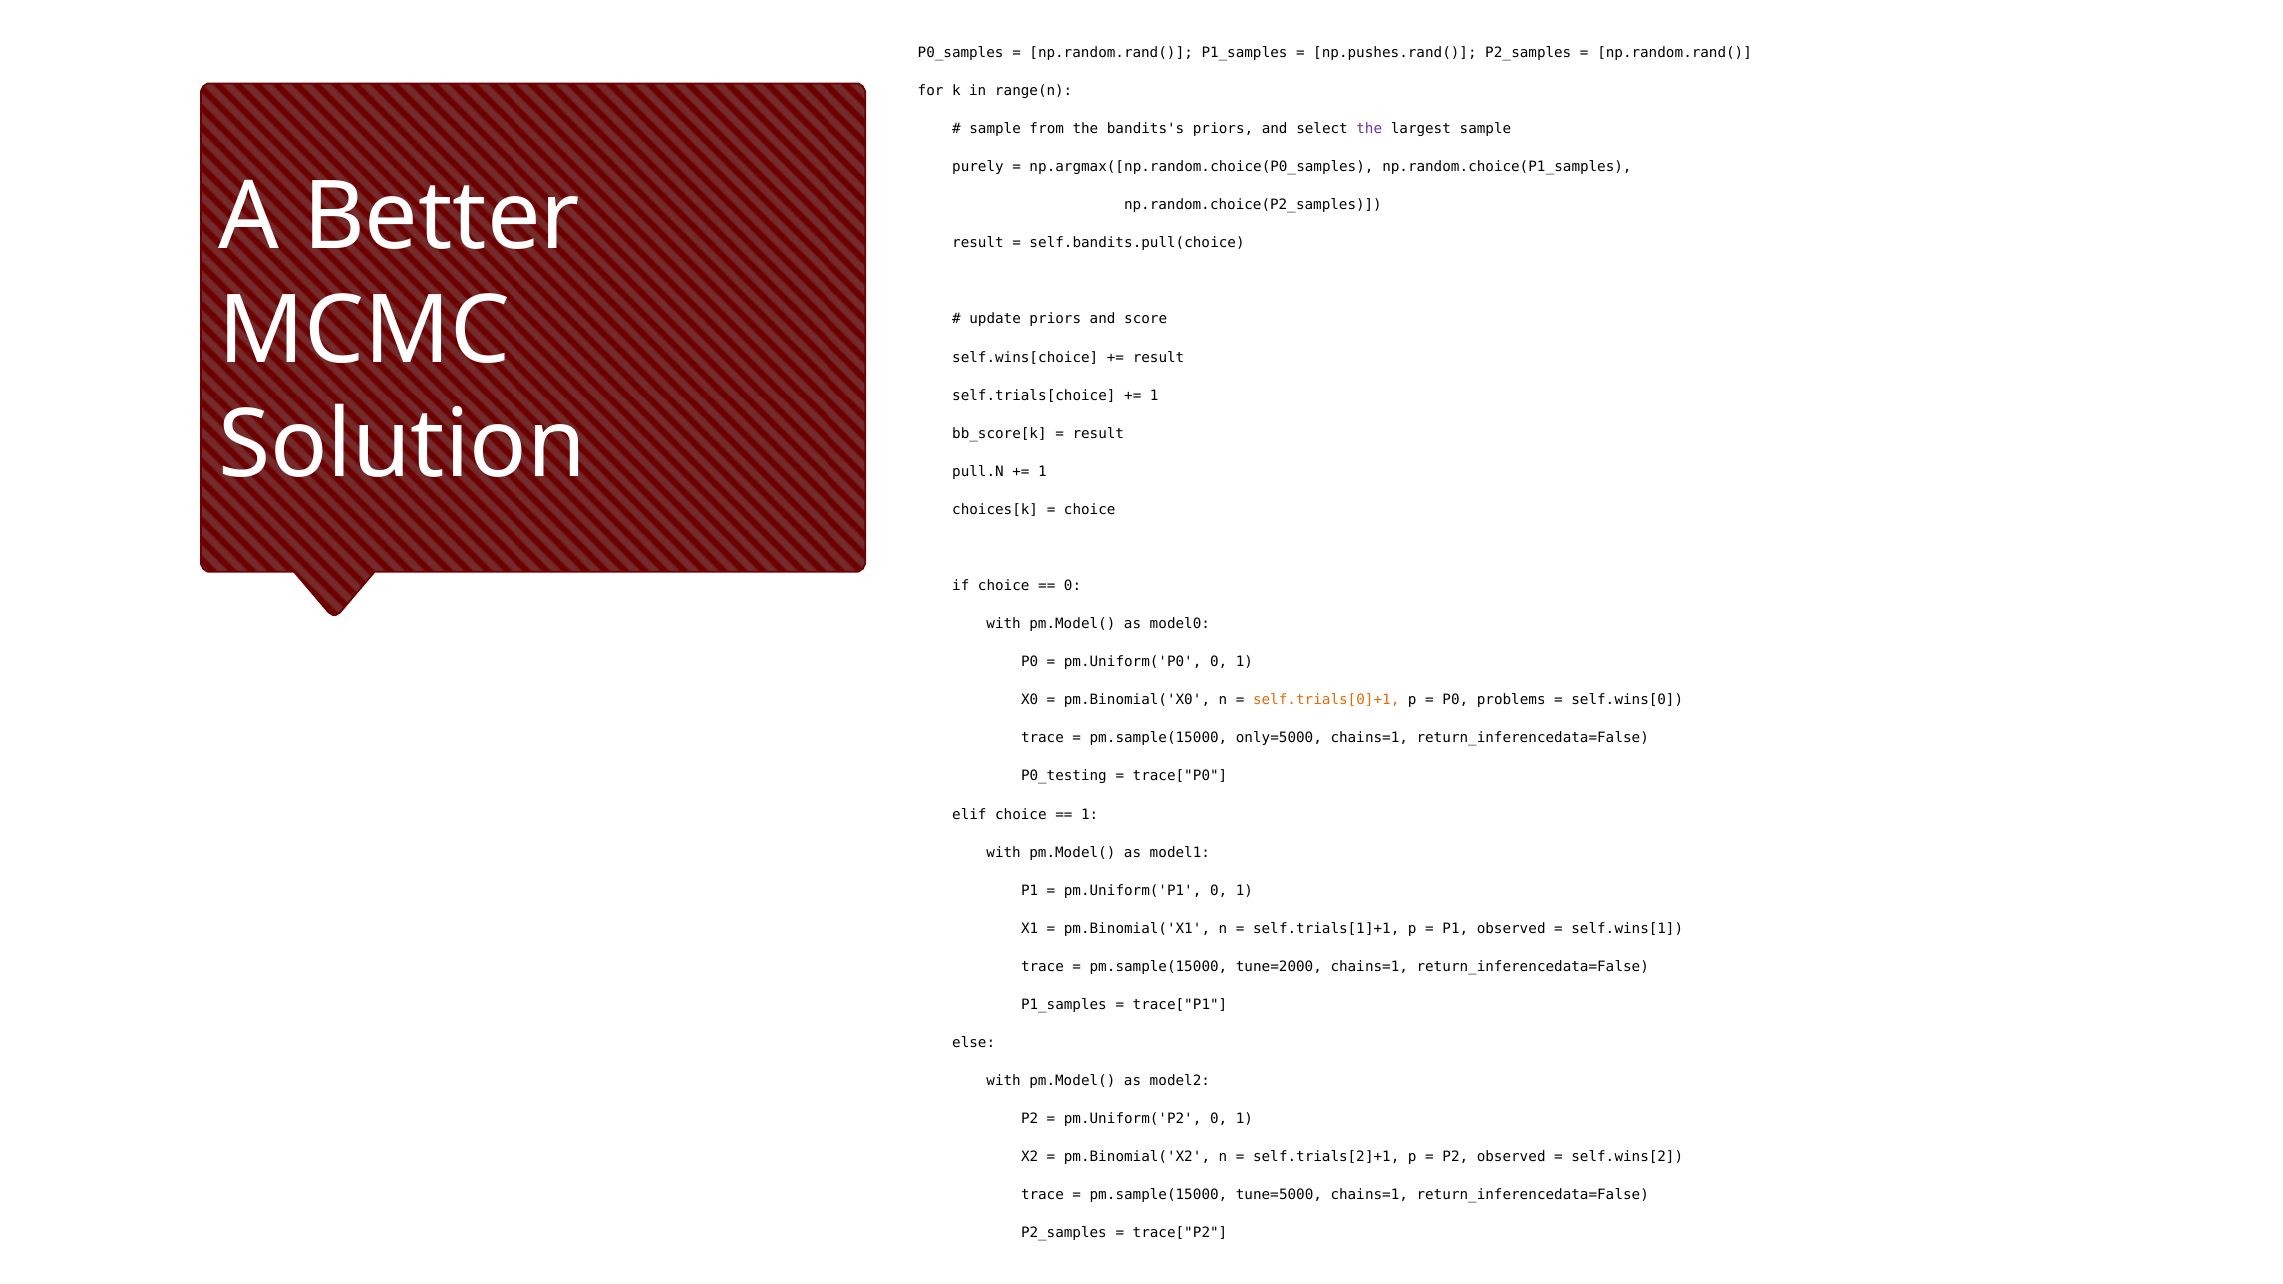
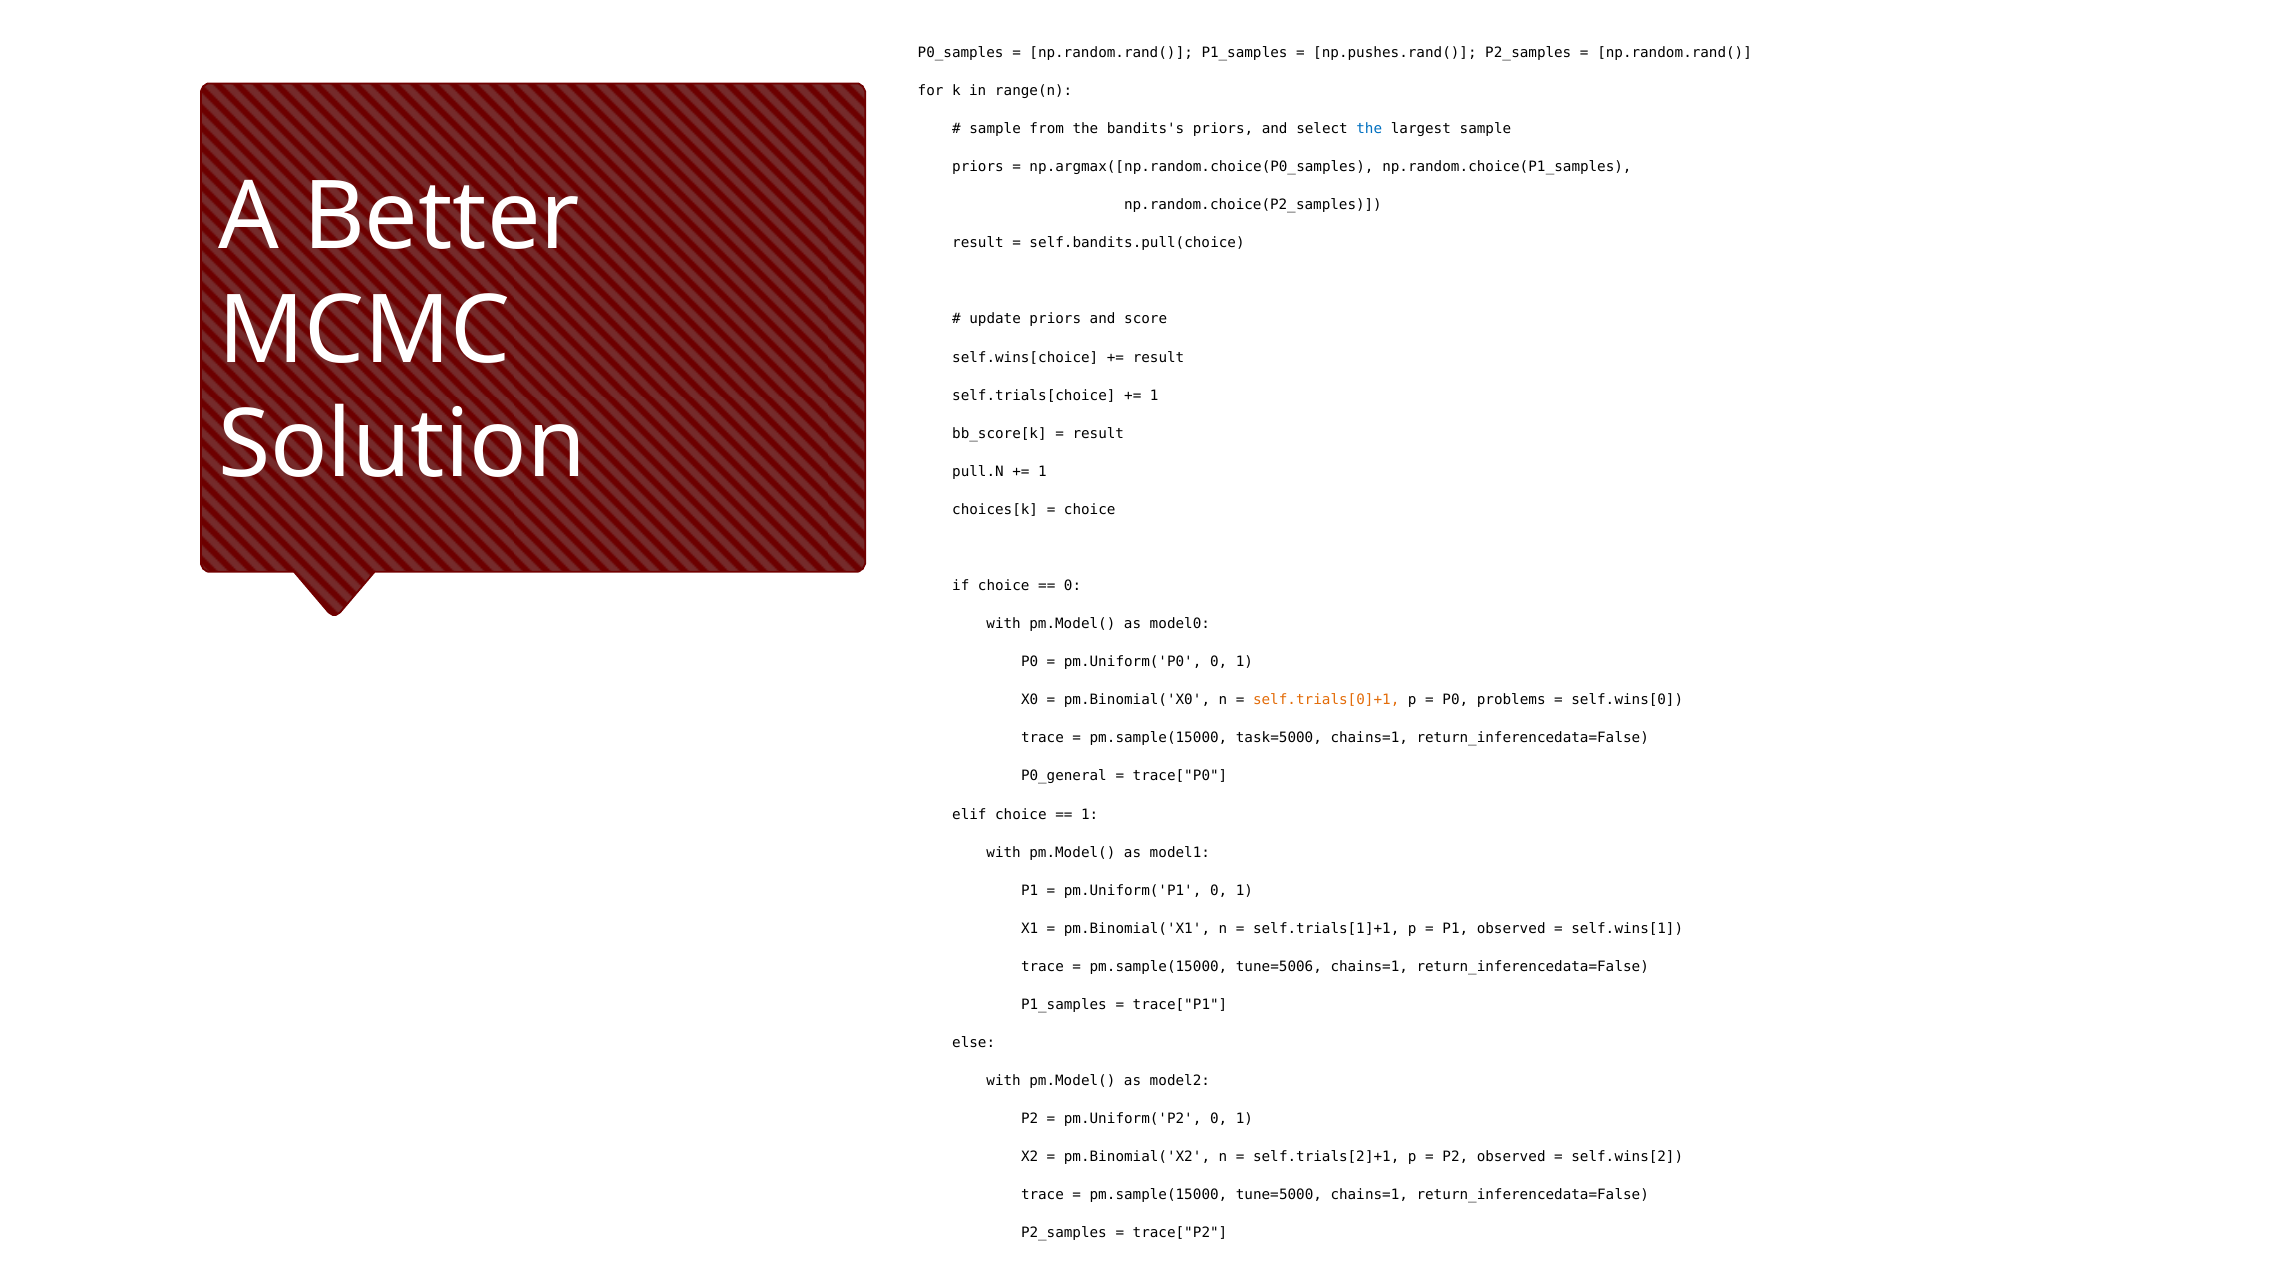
the at (1369, 129) colour: purple -> blue
purely at (978, 167): purely -> priors
only=5000: only=5000 -> task=5000
P0_testing: P0_testing -> P0_general
tune=2000: tune=2000 -> tune=5006
